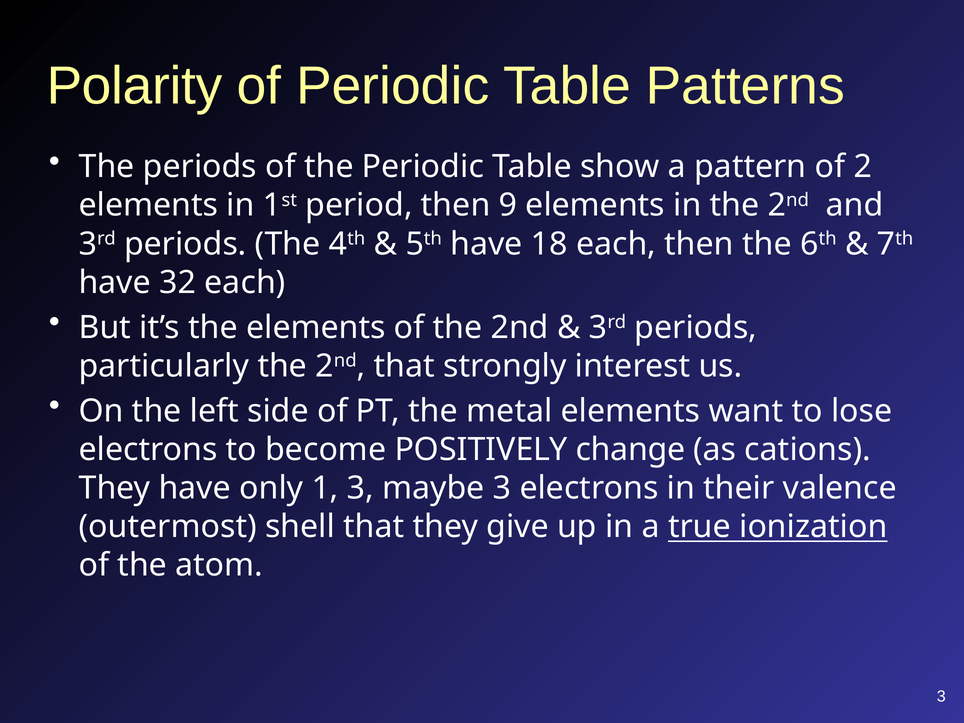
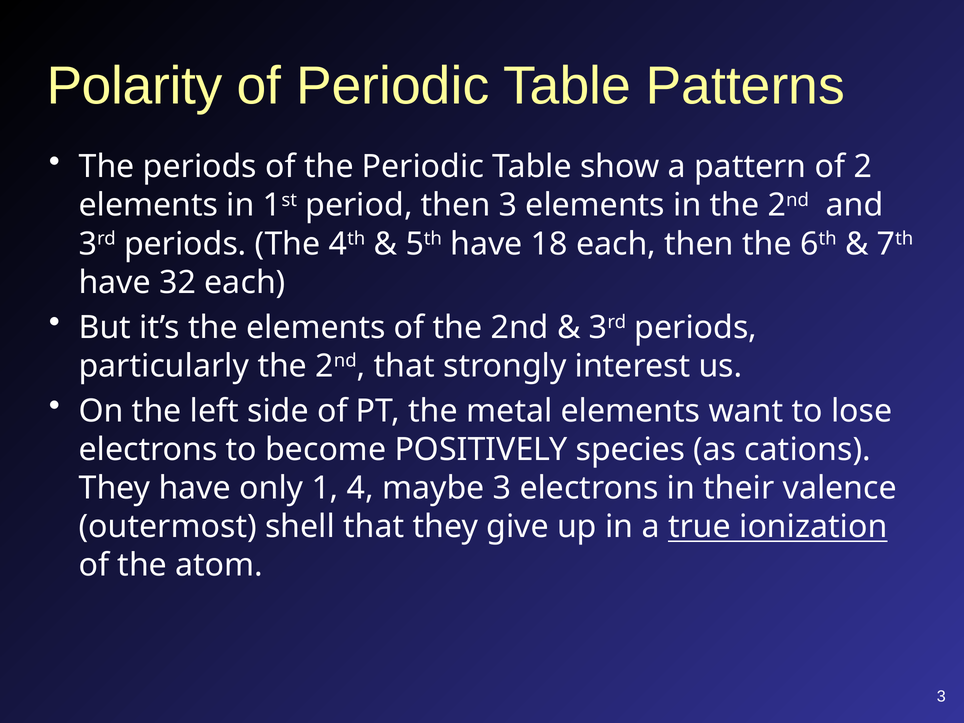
then 9: 9 -> 3
change: change -> species
1 3: 3 -> 4
